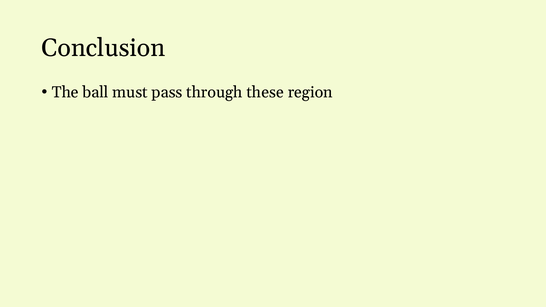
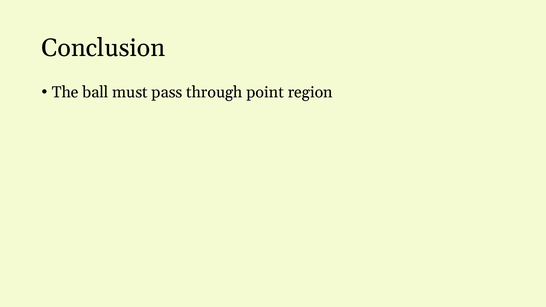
these: these -> point
